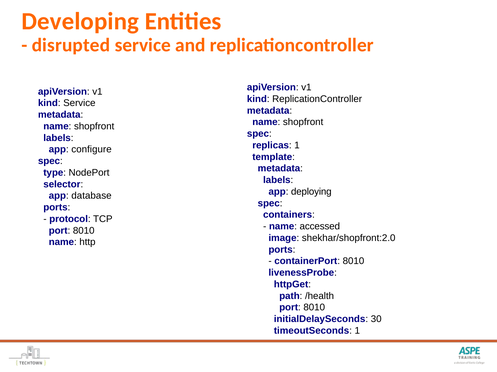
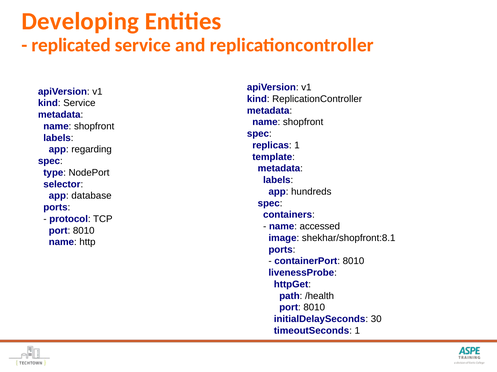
disrupted: disrupted -> replicated
configure: configure -> regarding
deploying: deploying -> hundreds
shekhar/shopfront:2.0: shekhar/shopfront:2.0 -> shekhar/shopfront:8.1
